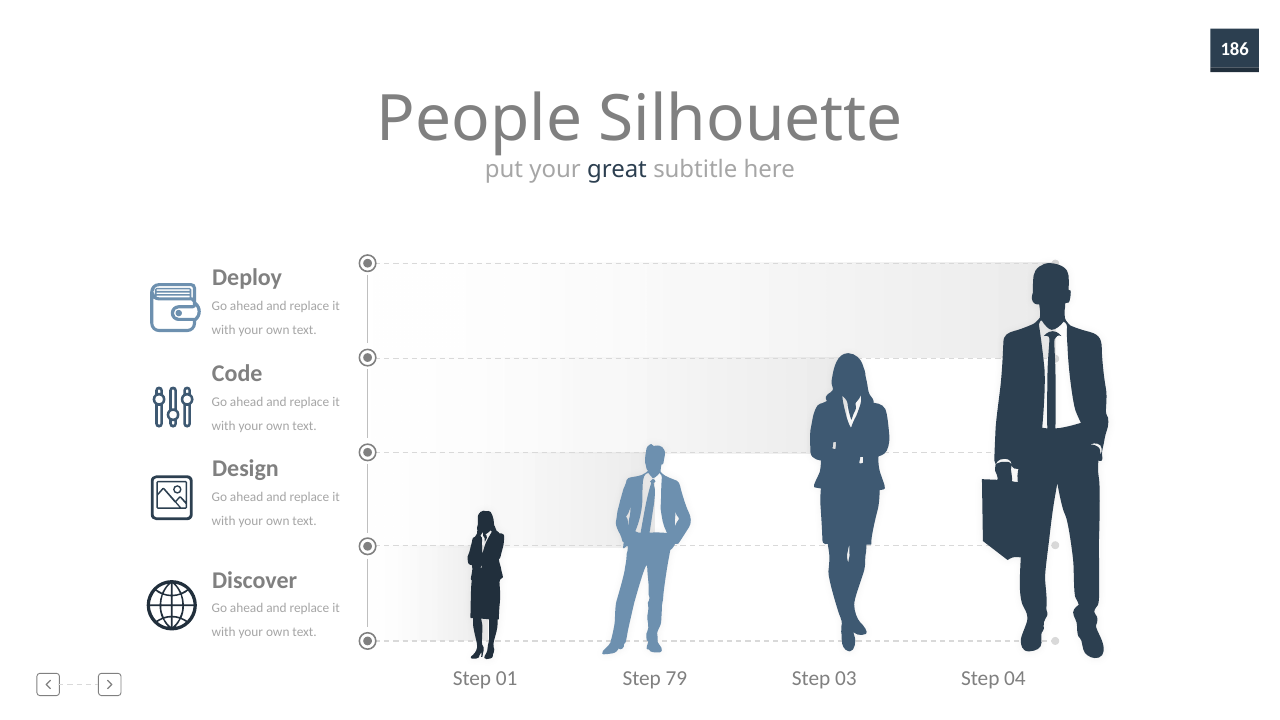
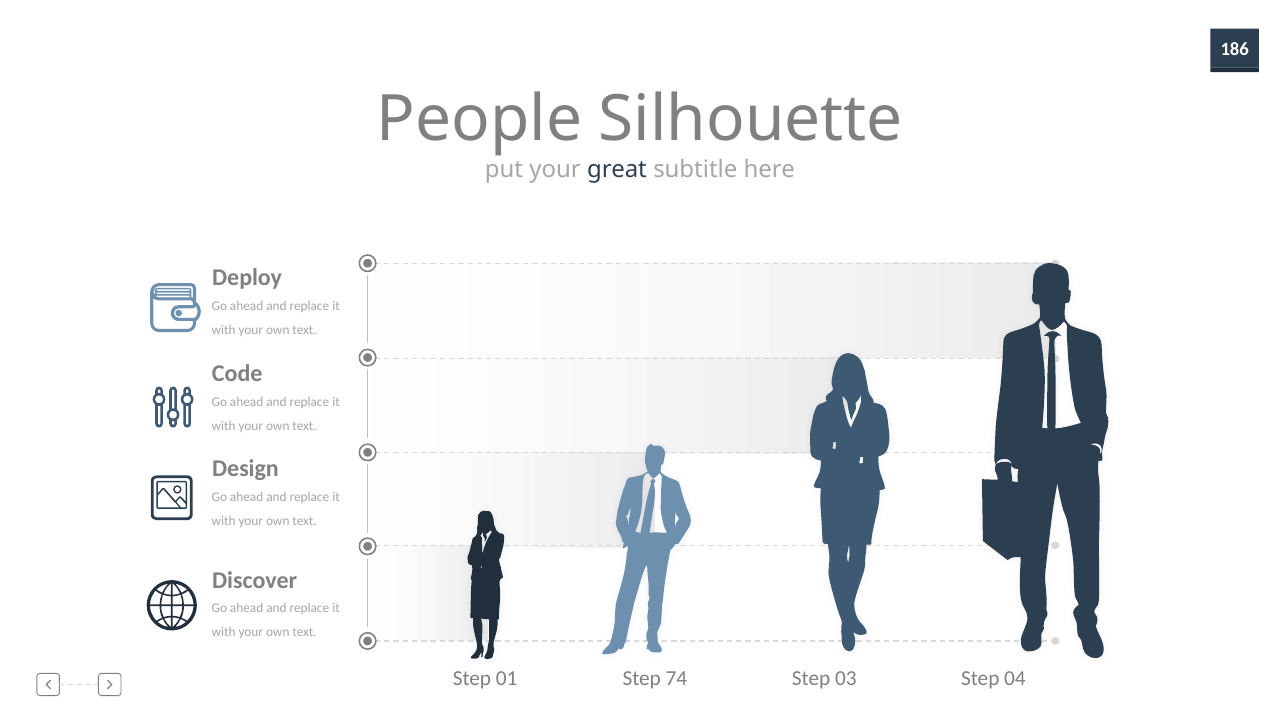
79: 79 -> 74
